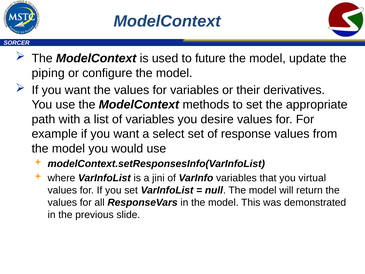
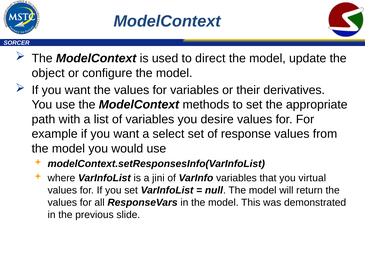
future: future -> direct
piping: piping -> object
